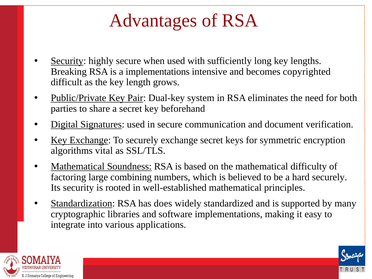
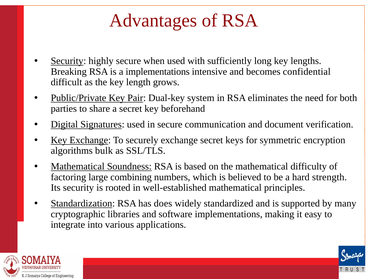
copyrighted: copyrighted -> confidential
vital: vital -> bulk
hard securely: securely -> strength
